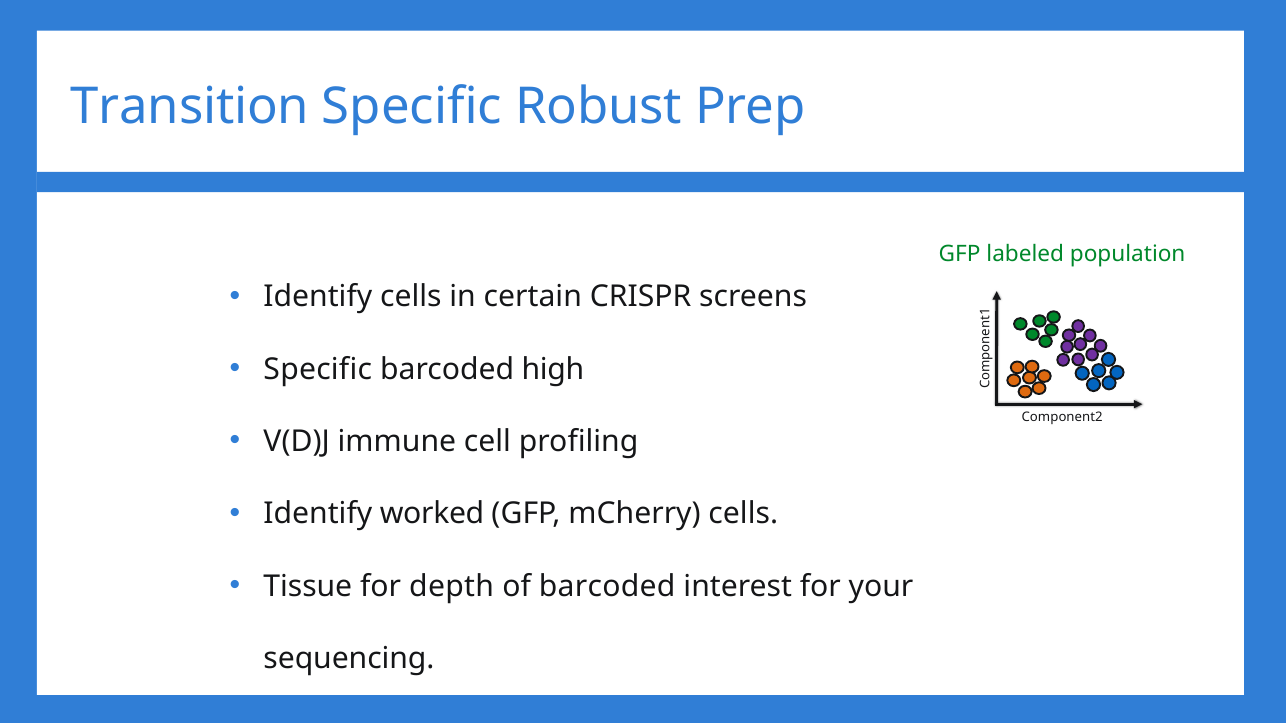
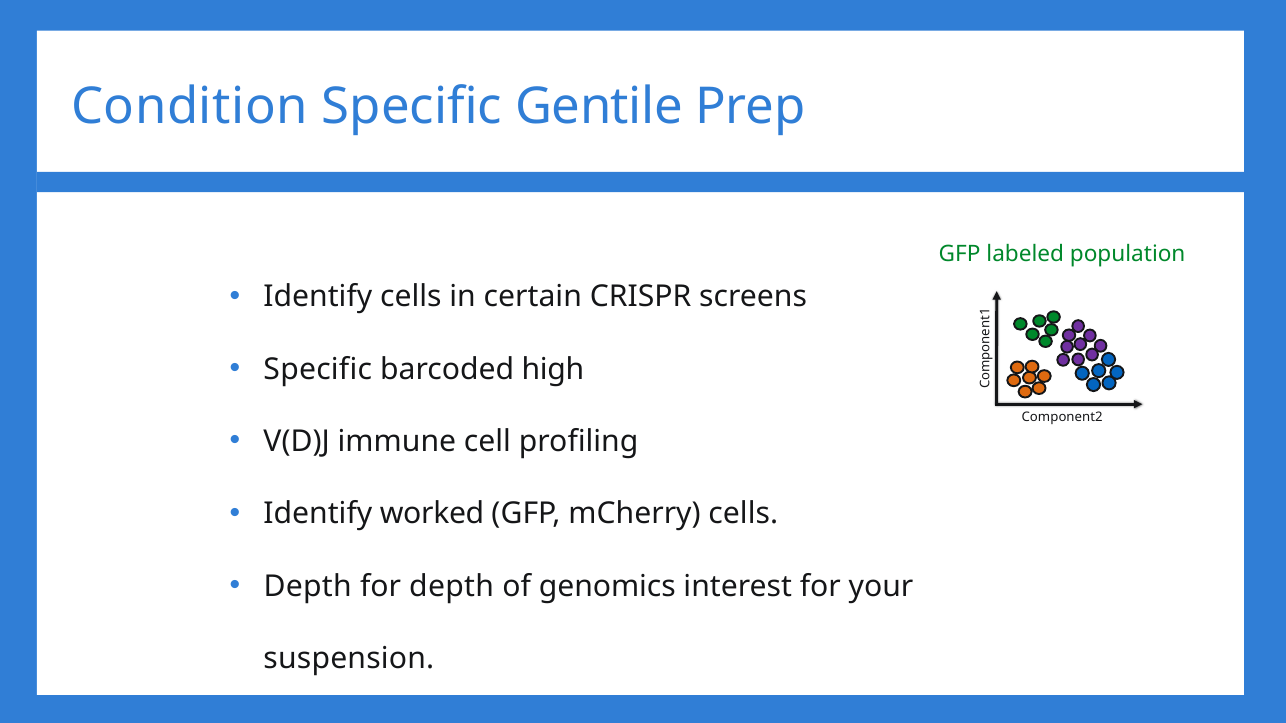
Transition: Transition -> Condition
Robust: Robust -> Gentile
Tissue at (308, 587): Tissue -> Depth
of barcoded: barcoded -> genomics
sequencing: sequencing -> suspension
